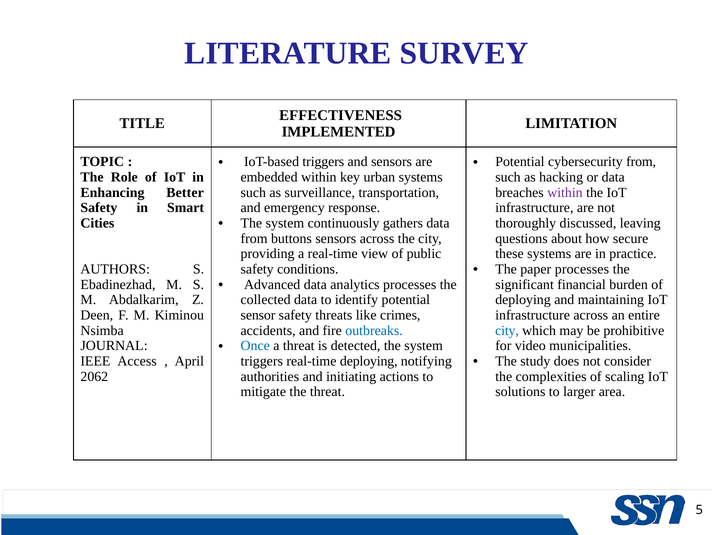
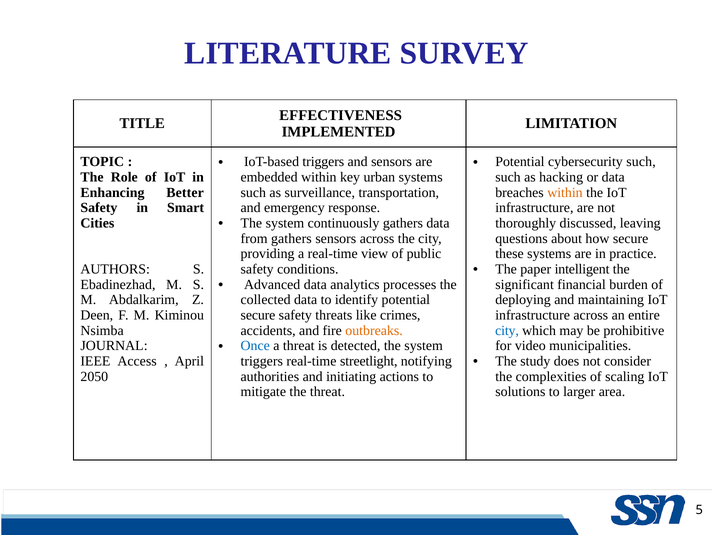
cybersecurity from: from -> such
within at (565, 192) colour: purple -> orange
from buttons: buttons -> gathers
paper processes: processes -> intelligent
sensor at (258, 315): sensor -> secure
outbreaks colour: blue -> orange
real-time deploying: deploying -> streetlight
2062: 2062 -> 2050
